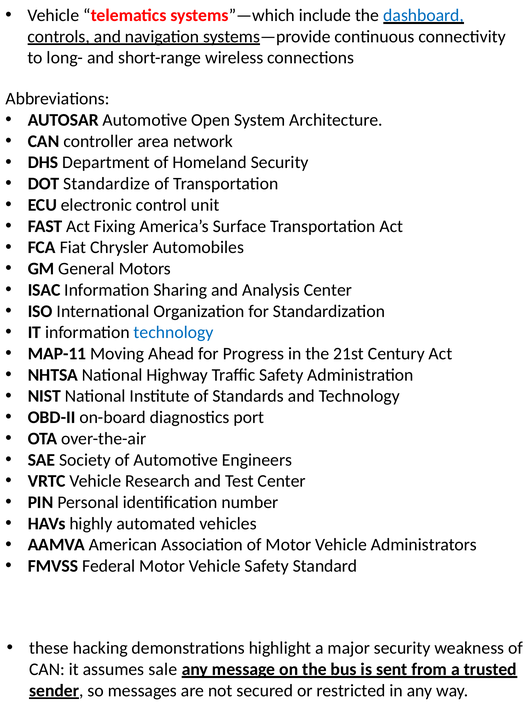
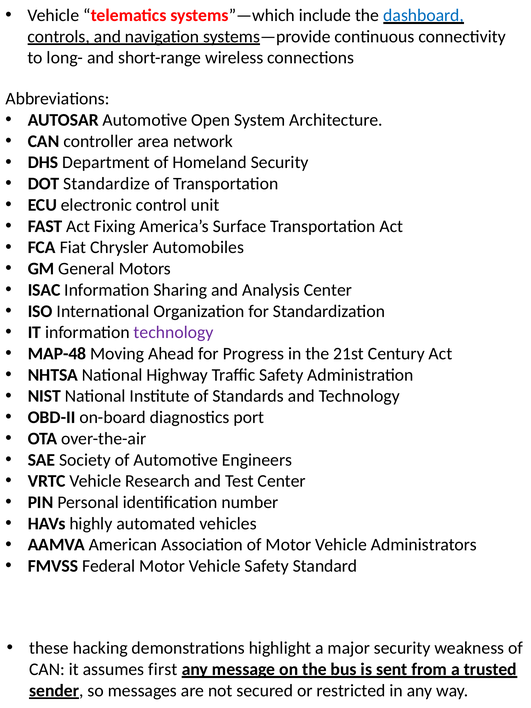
technology at (174, 332) colour: blue -> purple
MAP-11: MAP-11 -> MAP-48
sale: sale -> first
